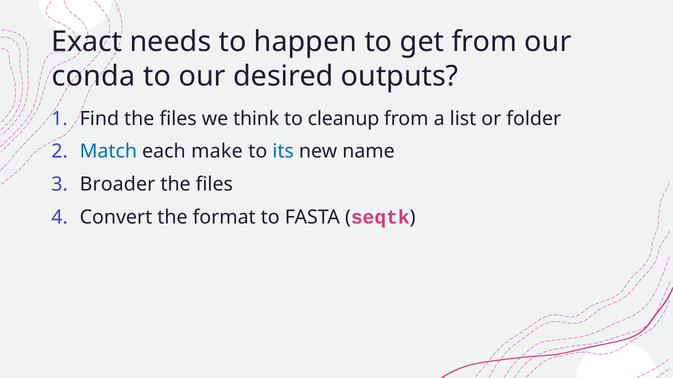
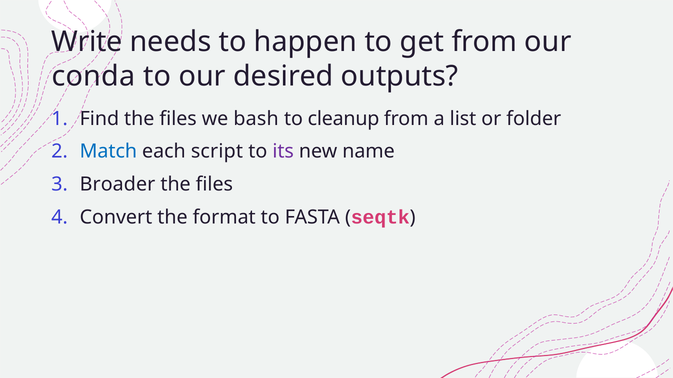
Exact: Exact -> Write
think: think -> bash
make: make -> script
its colour: blue -> purple
